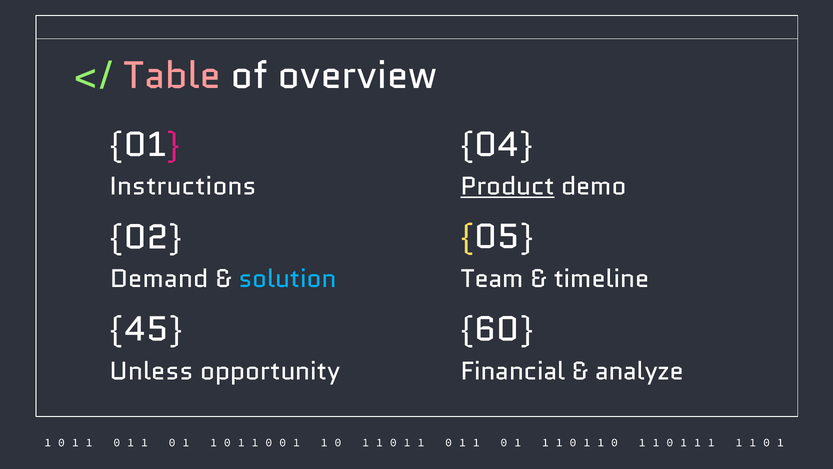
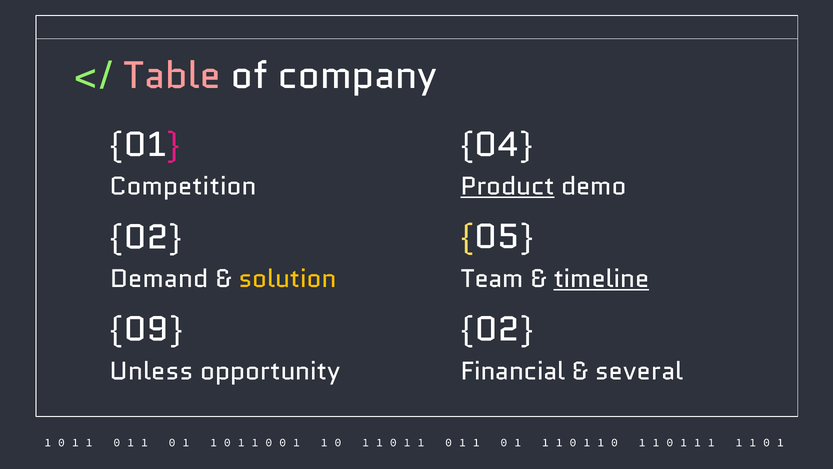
overview: overview -> company
Instructions: Instructions -> Competition
solution colour: light blue -> yellow
timeline underline: none -> present
45: 45 -> 09
60 at (497, 329): 60 -> 02
analyze: analyze -> several
